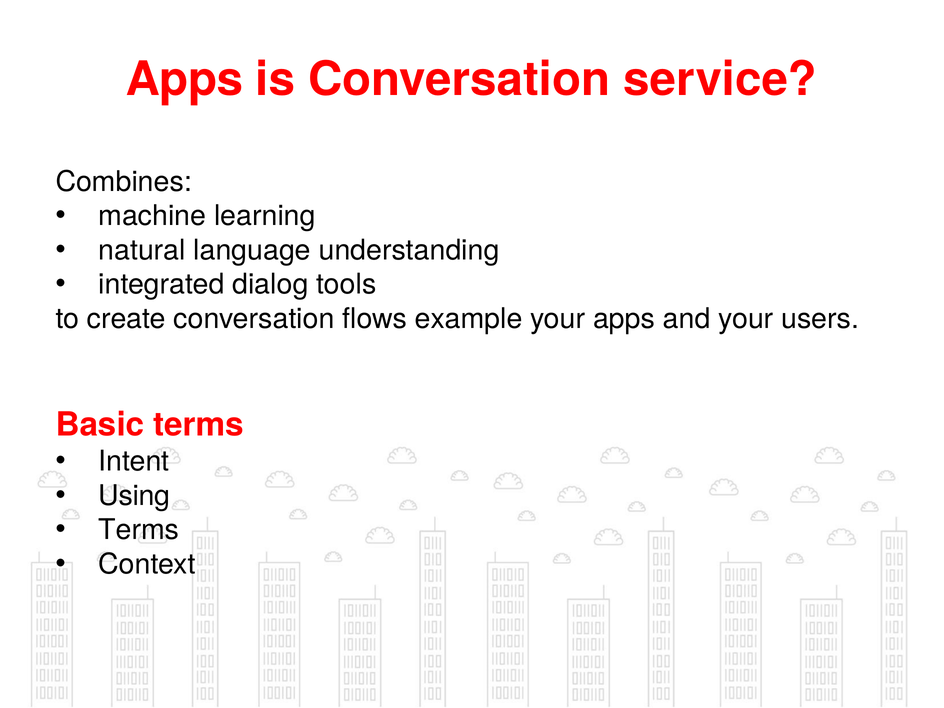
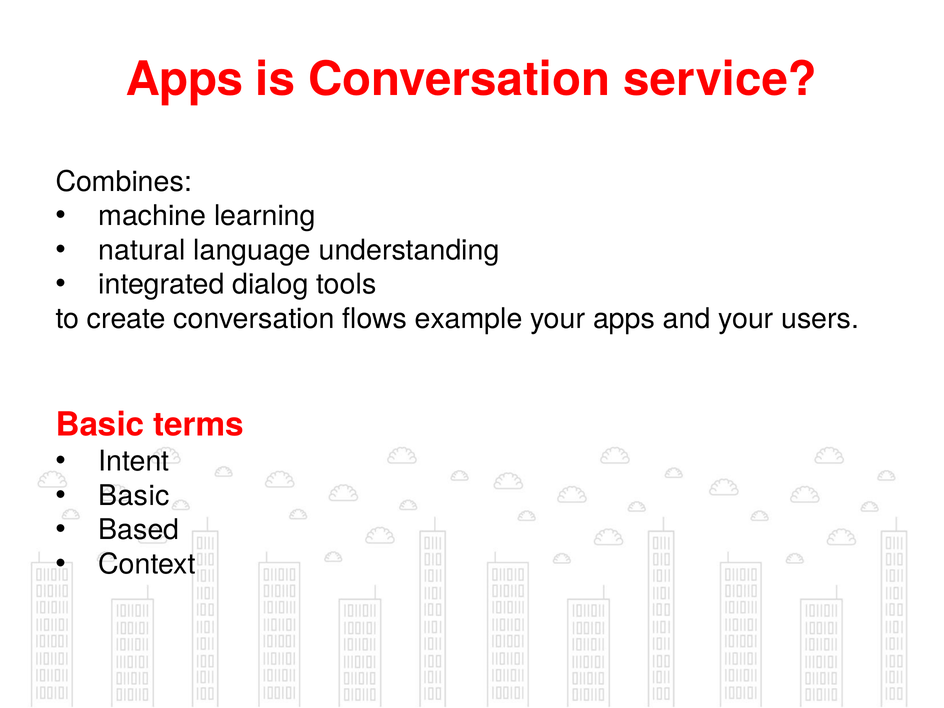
Using at (134, 496): Using -> Basic
Terms at (139, 530): Terms -> Based
